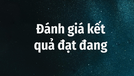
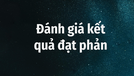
đang: đang -> phản
